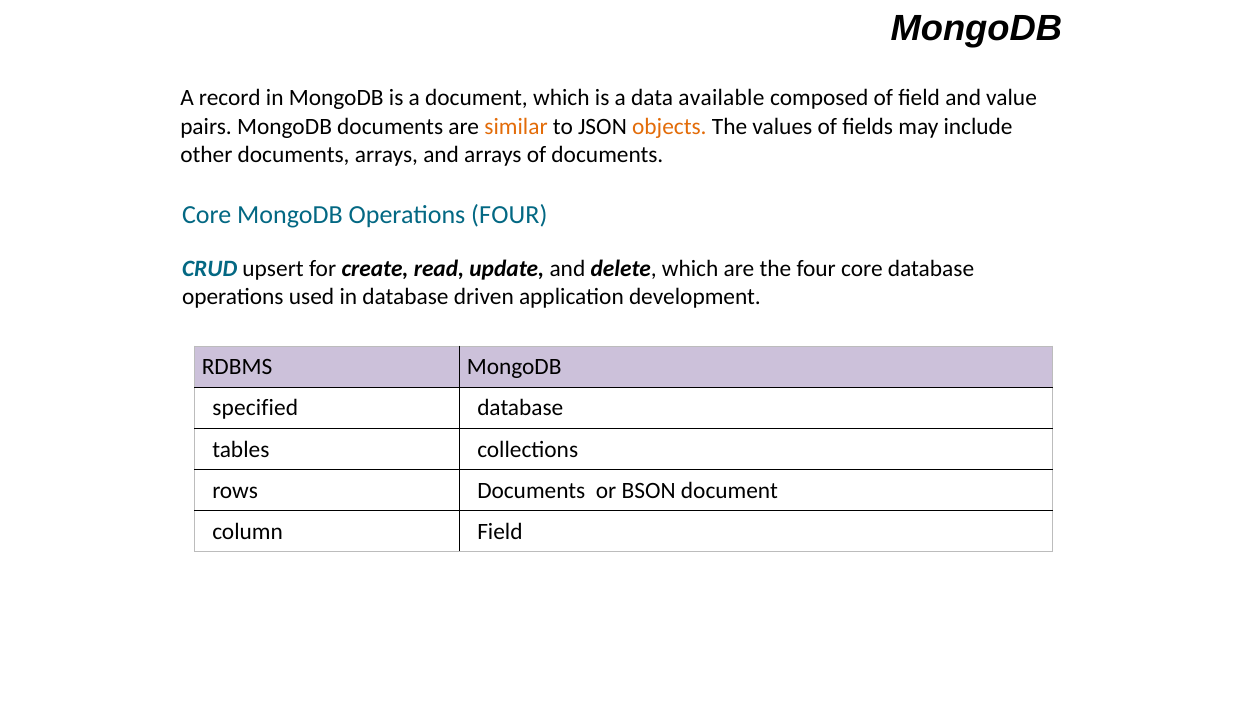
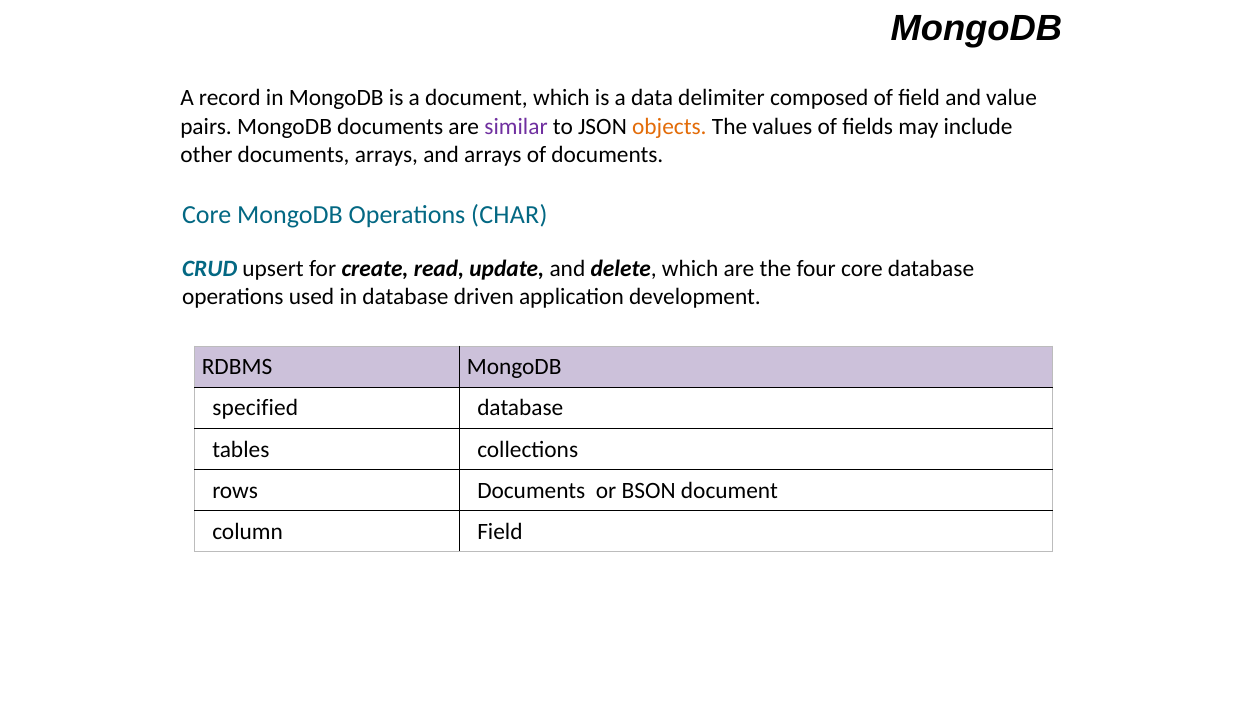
available: available -> delimiter
similar colour: orange -> purple
Operations FOUR: FOUR -> CHAR
